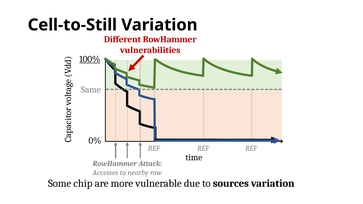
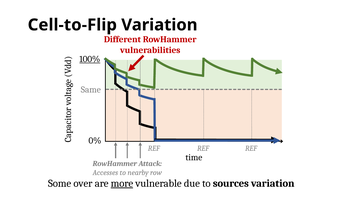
Cell-to-Still: Cell-to-Still -> Cell-to-Flip
chip: chip -> over
more underline: none -> present
